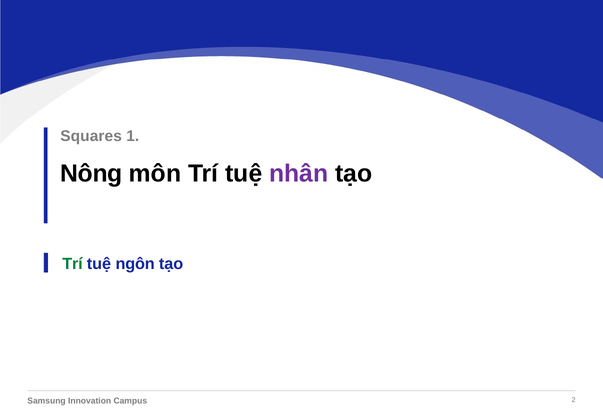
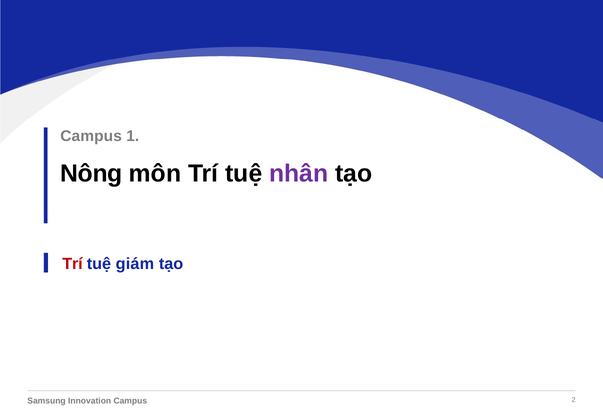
Squares at (91, 136): Squares -> Campus
Trí at (73, 264) colour: green -> red
ngôn: ngôn -> giám
